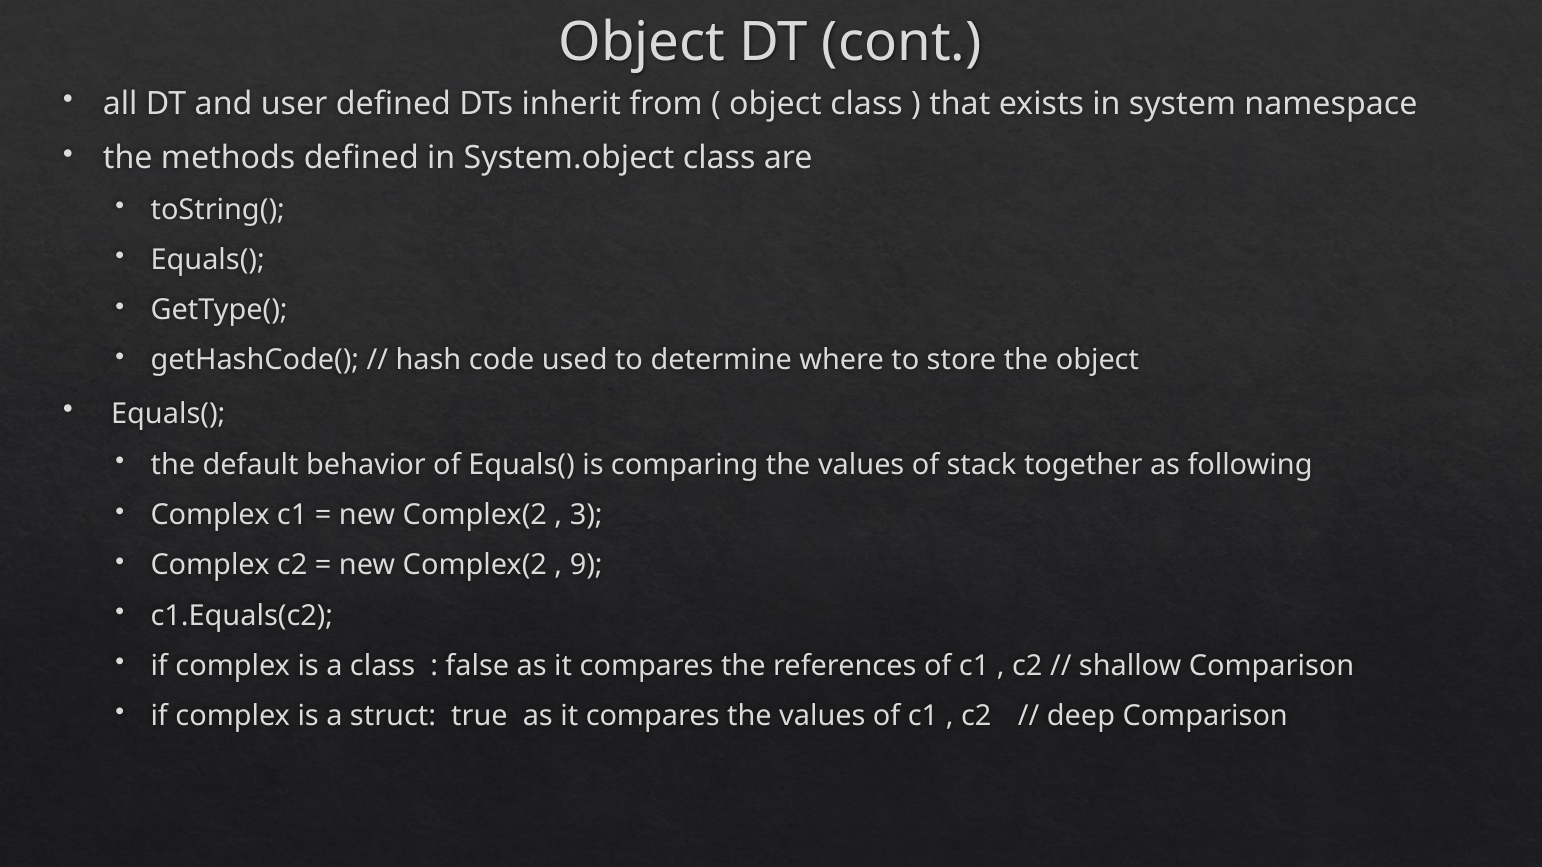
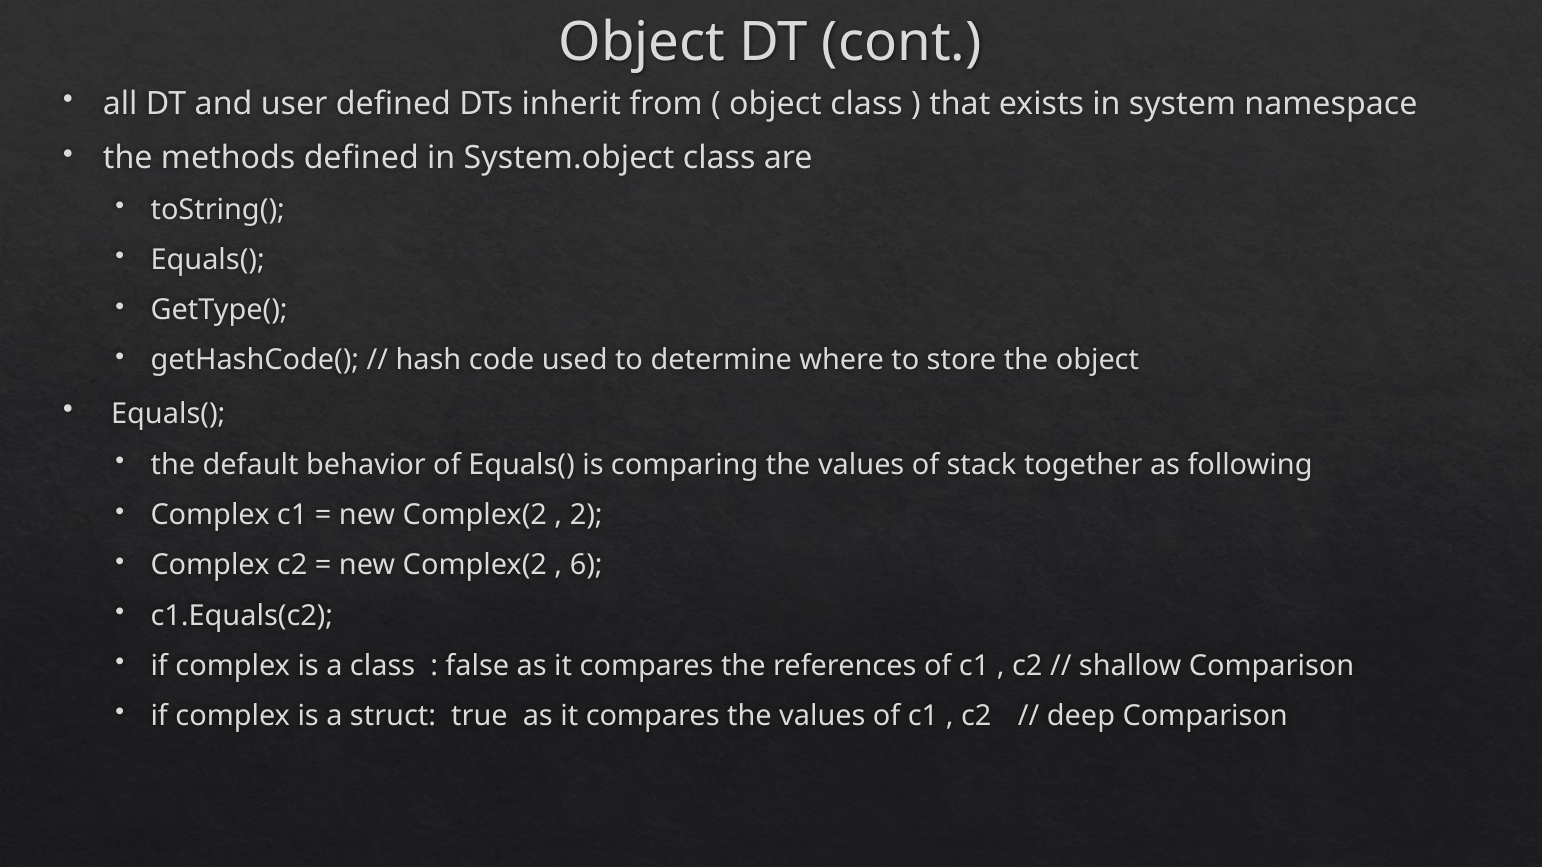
3: 3 -> 2
9: 9 -> 6
